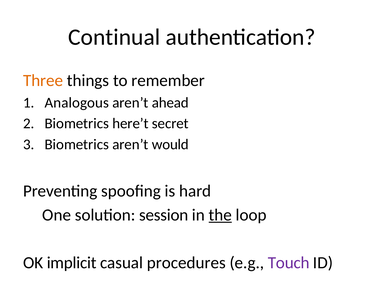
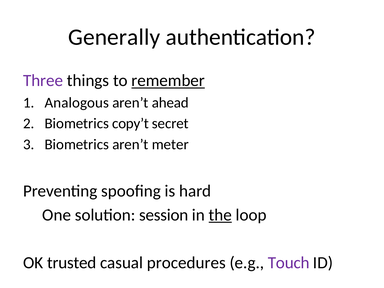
Continual: Continual -> Generally
Three colour: orange -> purple
remember underline: none -> present
here’t: here’t -> copy’t
would: would -> meter
implicit: implicit -> trusted
